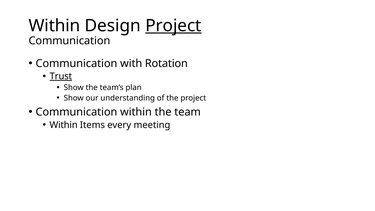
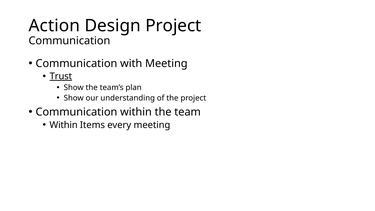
Within at (54, 26): Within -> Action
Project at (173, 26) underline: present -> none
with Rotation: Rotation -> Meeting
